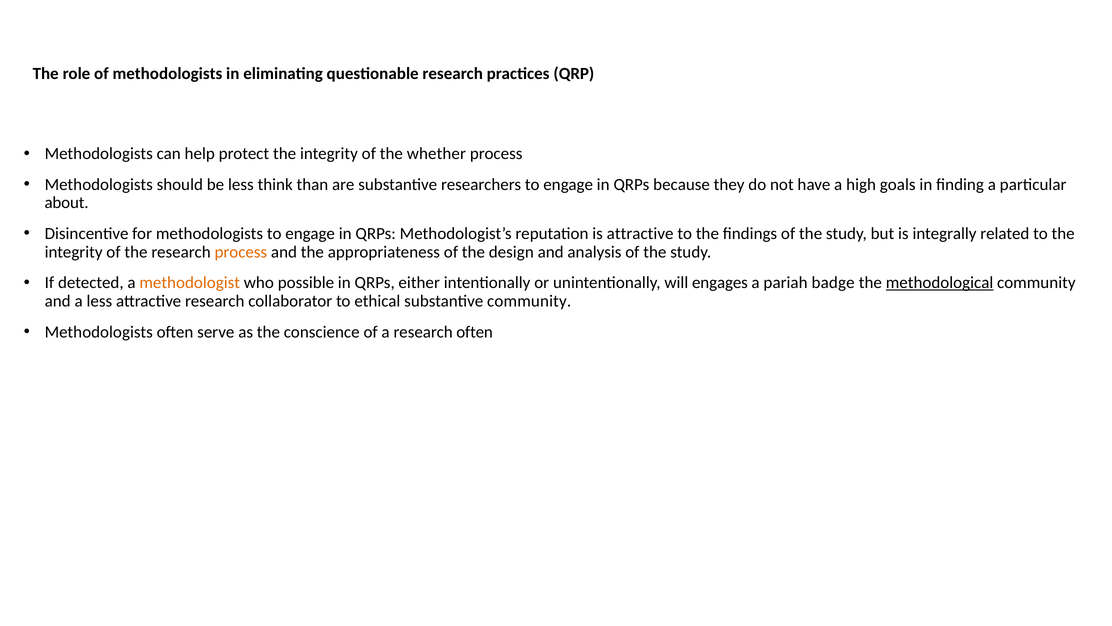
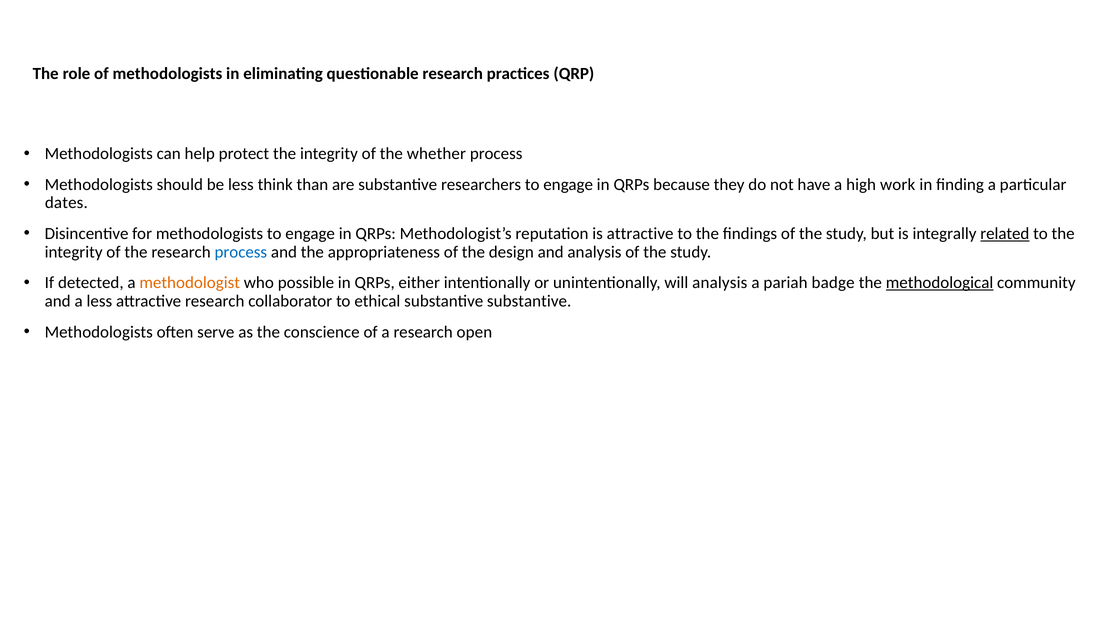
goals: goals -> work
about: about -> dates
related underline: none -> present
process at (241, 252) colour: orange -> blue
will engages: engages -> analysis
substantive community: community -> substantive
research often: often -> open
